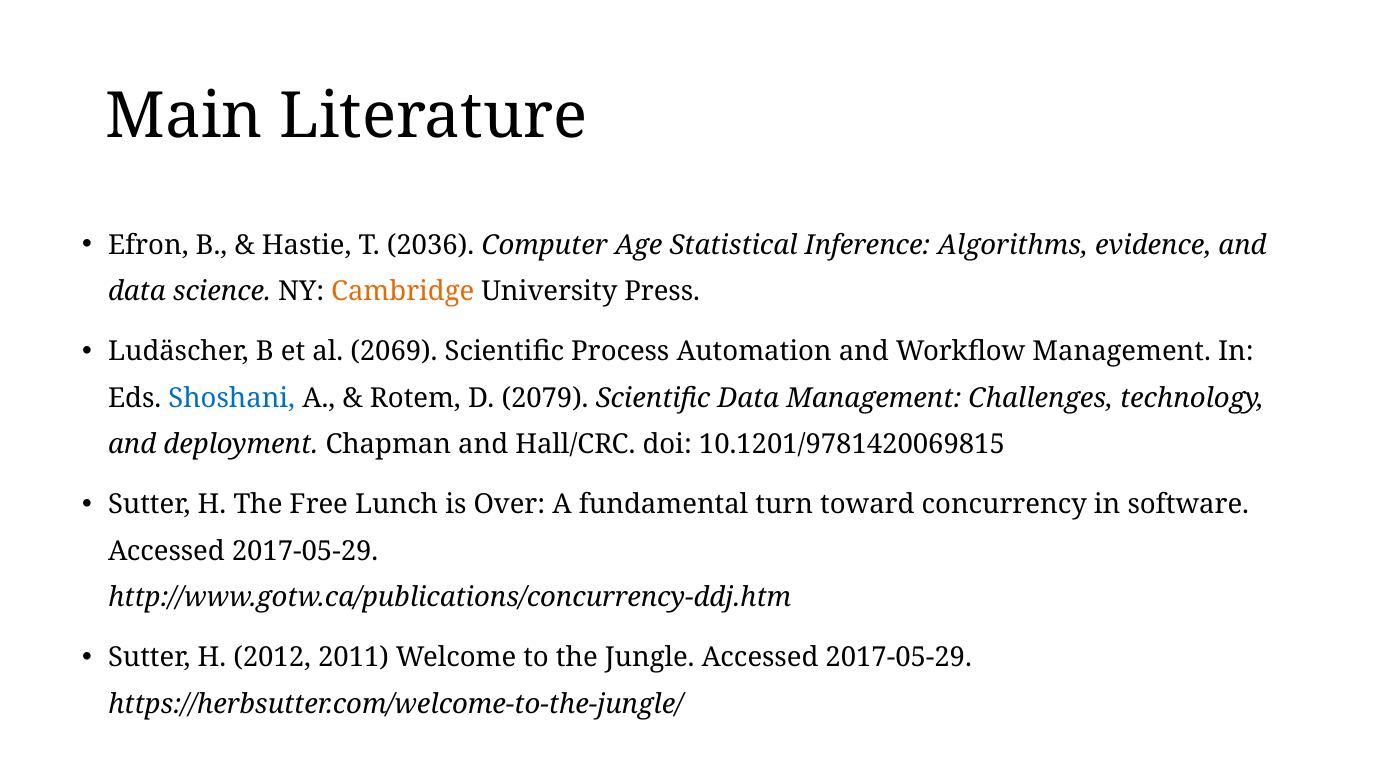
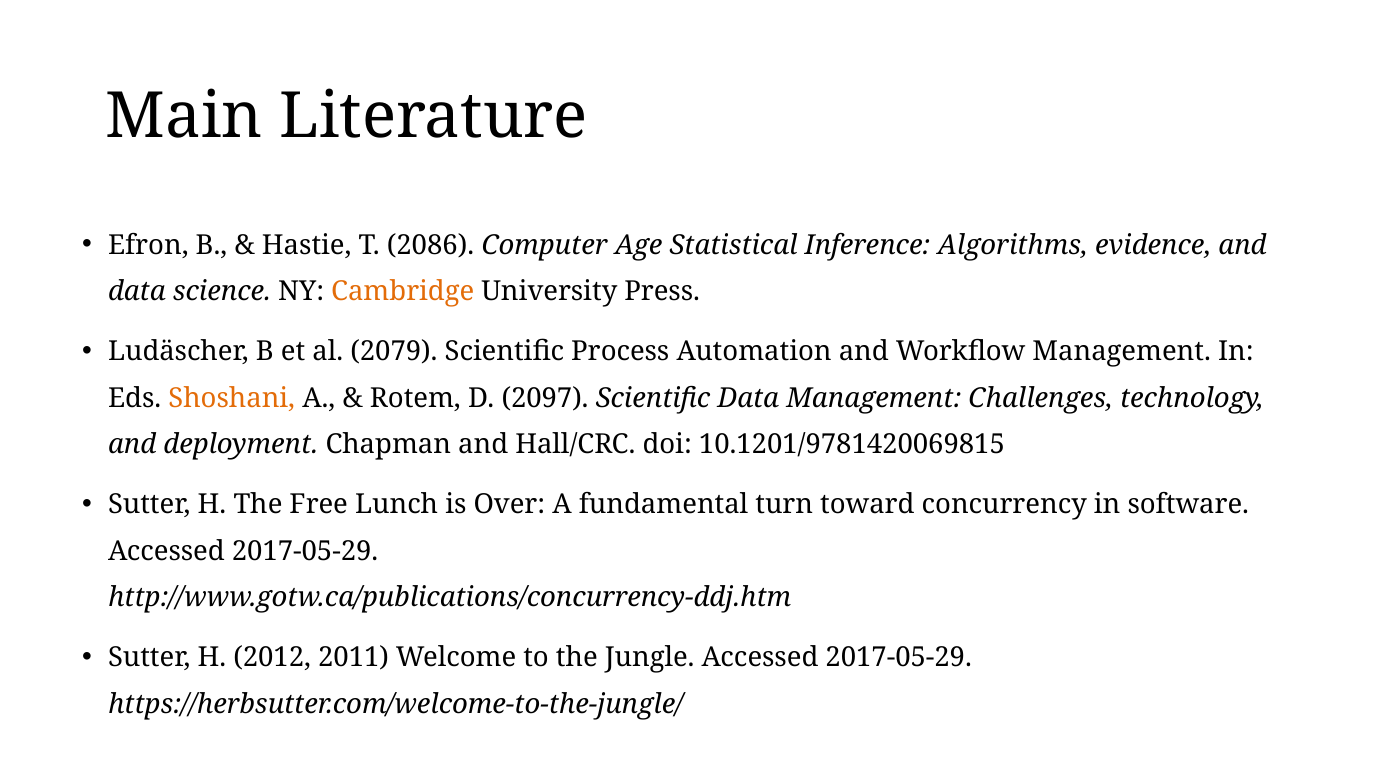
2036: 2036 -> 2086
2069: 2069 -> 2079
Shoshani colour: blue -> orange
2079: 2079 -> 2097
